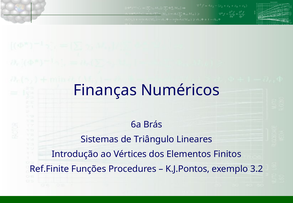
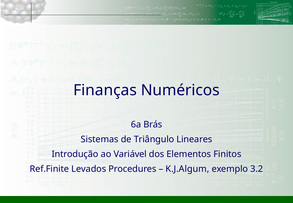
Vértices: Vértices -> Variável
Funções: Funções -> Levados
K.J.Pontos: K.J.Pontos -> K.J.Algum
